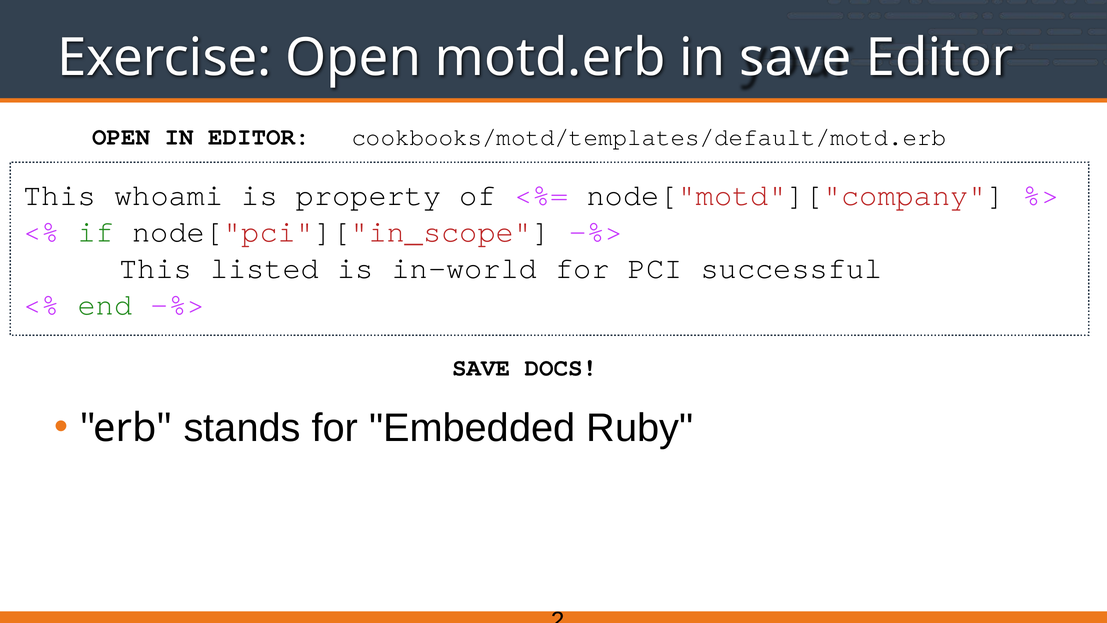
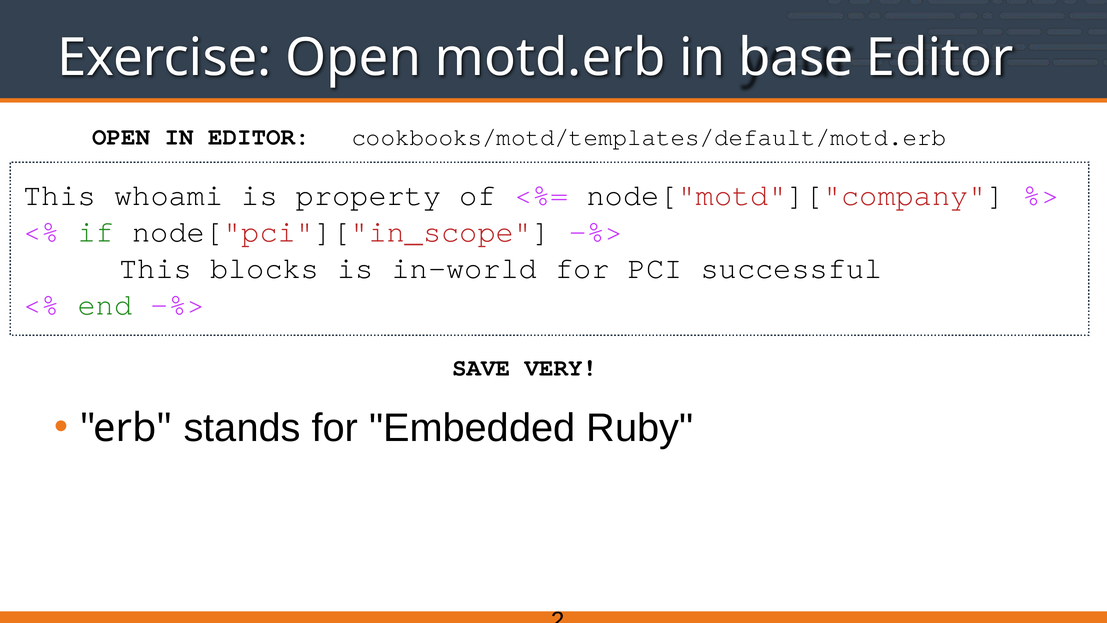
in save: save -> base
listed: listed -> blocks
DOCS: DOCS -> VERY
